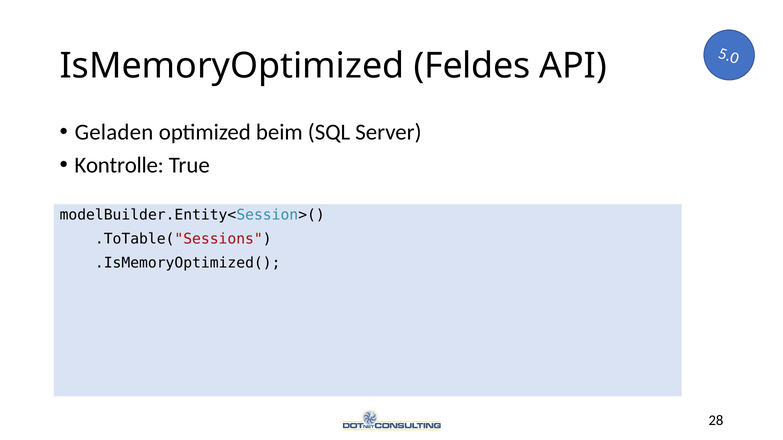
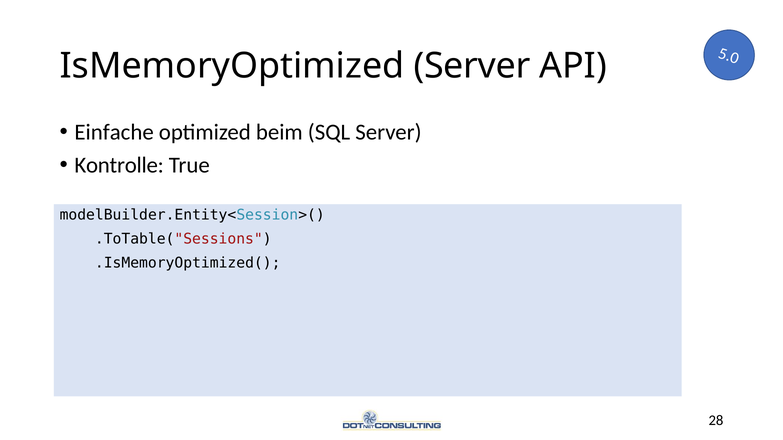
IsMemoryOptimized Feldes: Feldes -> Server
Geladen: Geladen -> Einfache
